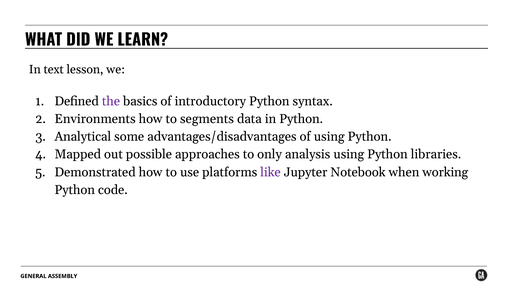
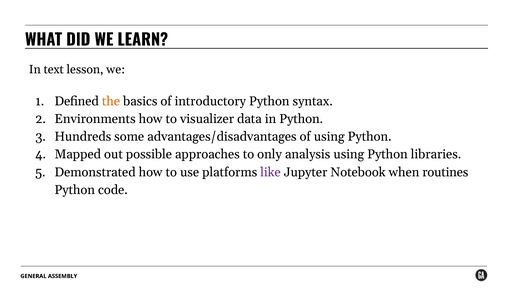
the colour: purple -> orange
segments: segments -> visualizer
Analytical: Analytical -> Hundreds
working: working -> routines
